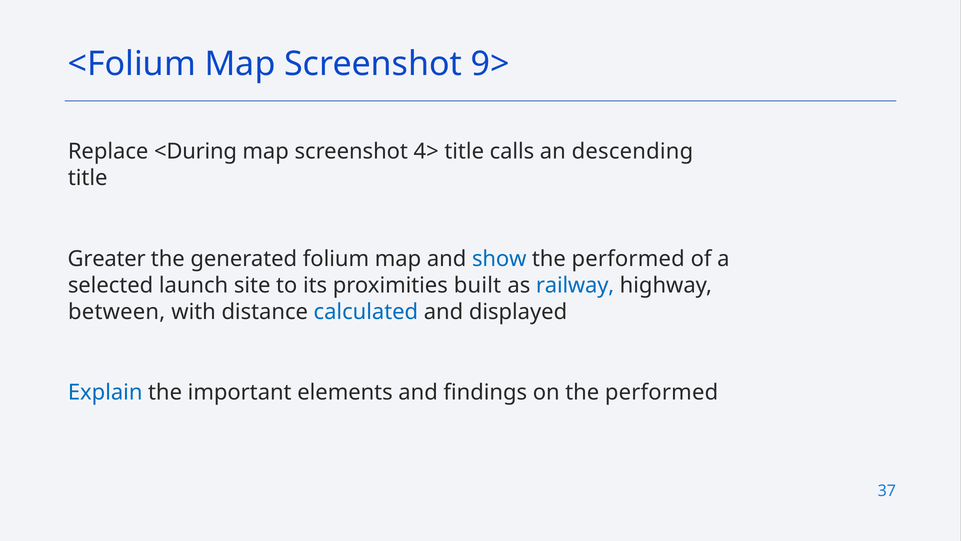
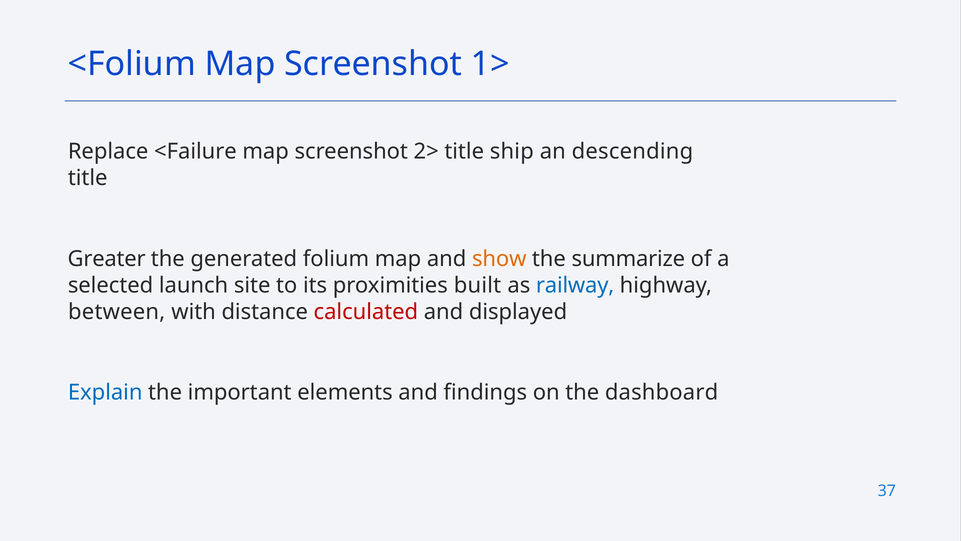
9>: 9> -> 1>
<During: <During -> <Failure
4>: 4> -> 2>
calls: calls -> ship
show colour: blue -> orange
performed at (628, 259): performed -> summarize
calculated colour: blue -> red
on the performed: performed -> dashboard
